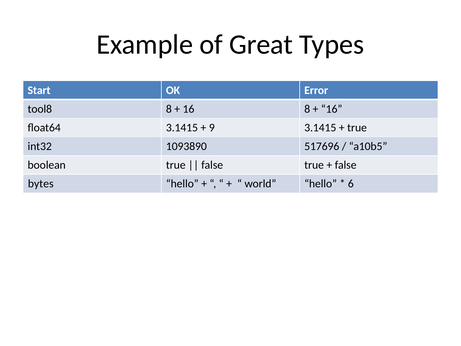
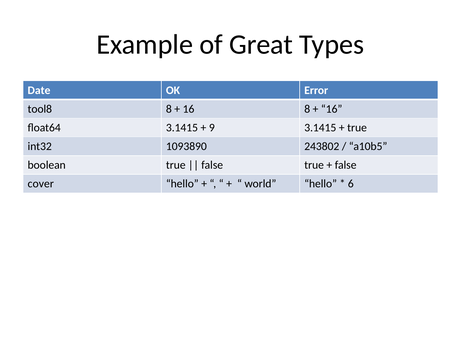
Start: Start -> Date
517696: 517696 -> 243802
bytes: bytes -> cover
